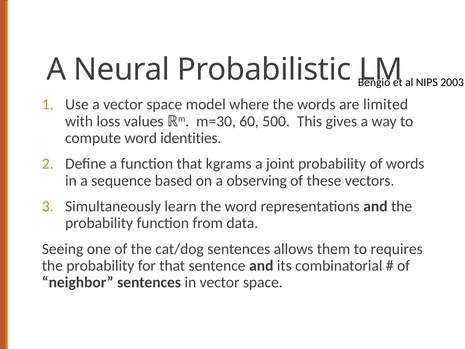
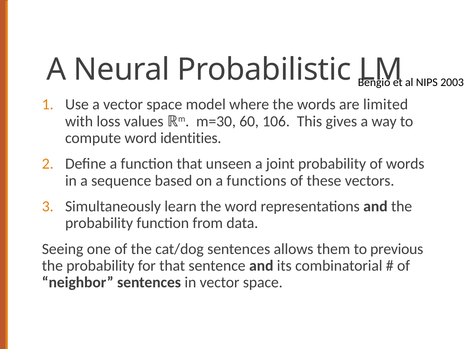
500: 500 -> 106
kgrams: kgrams -> unseen
observing: observing -> functions
requires: requires -> previous
